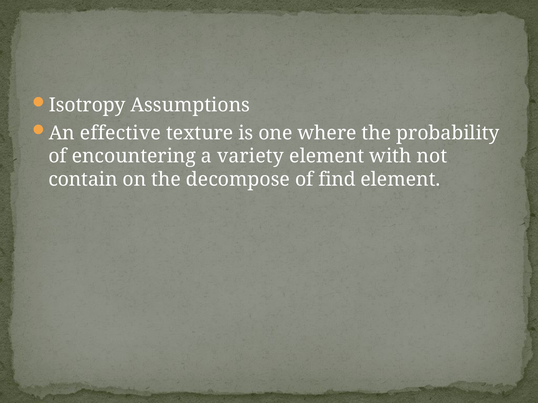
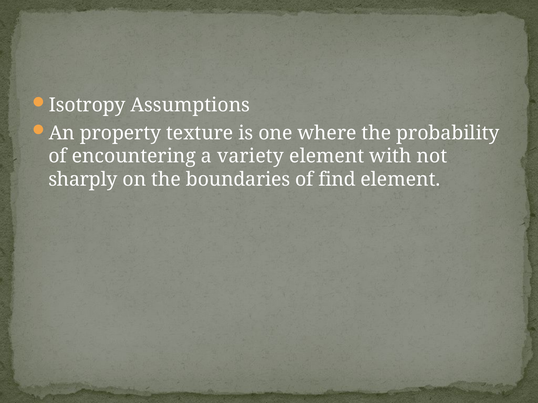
effective: effective -> property
contain: contain -> sharply
decompose: decompose -> boundaries
